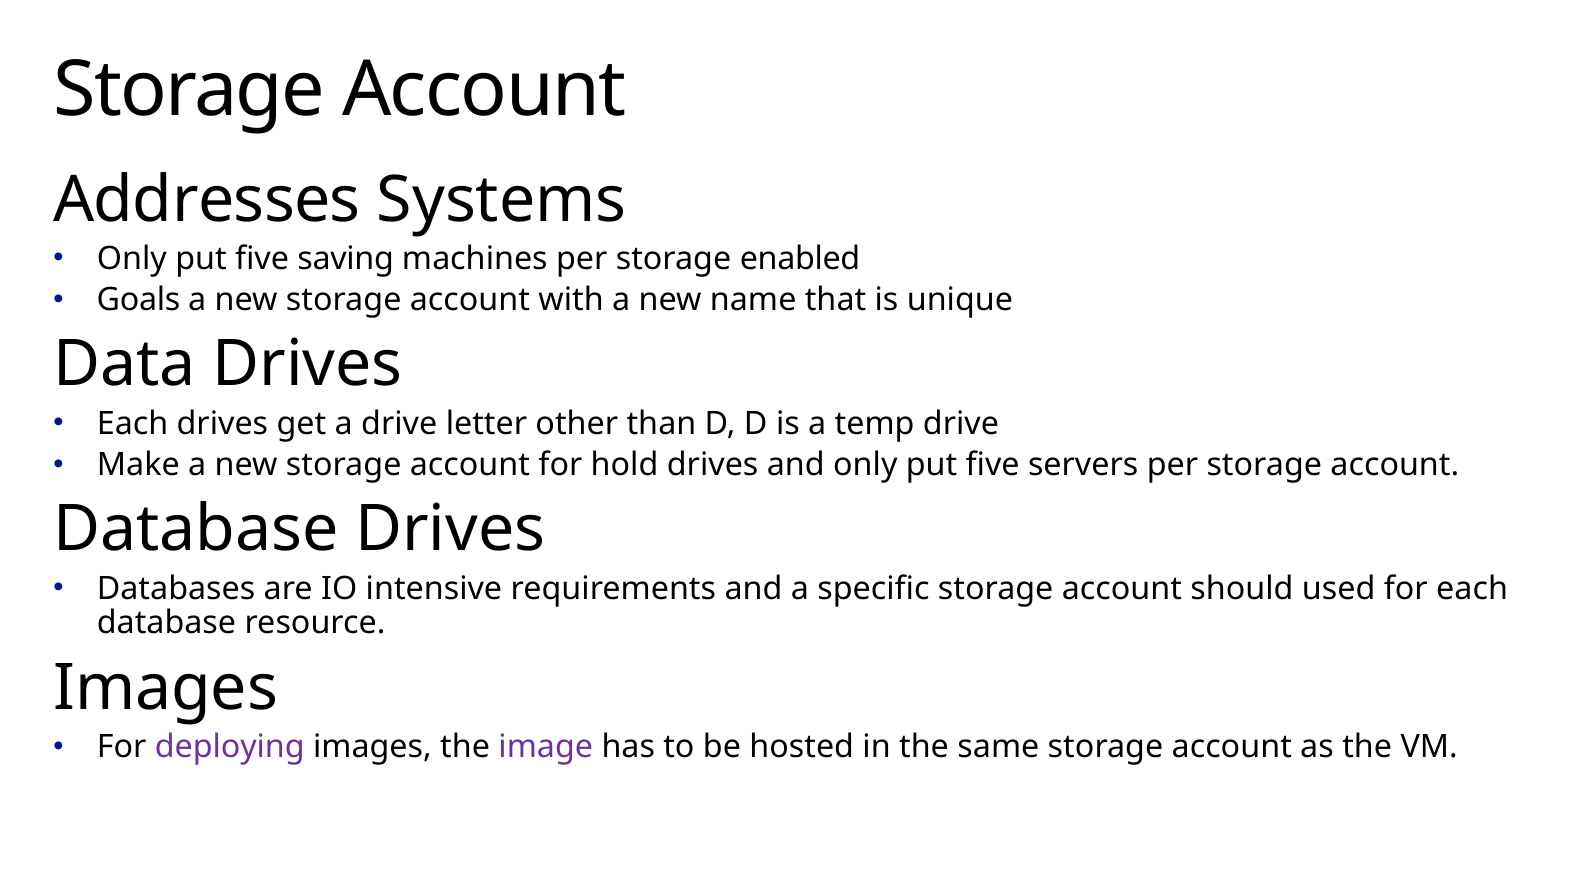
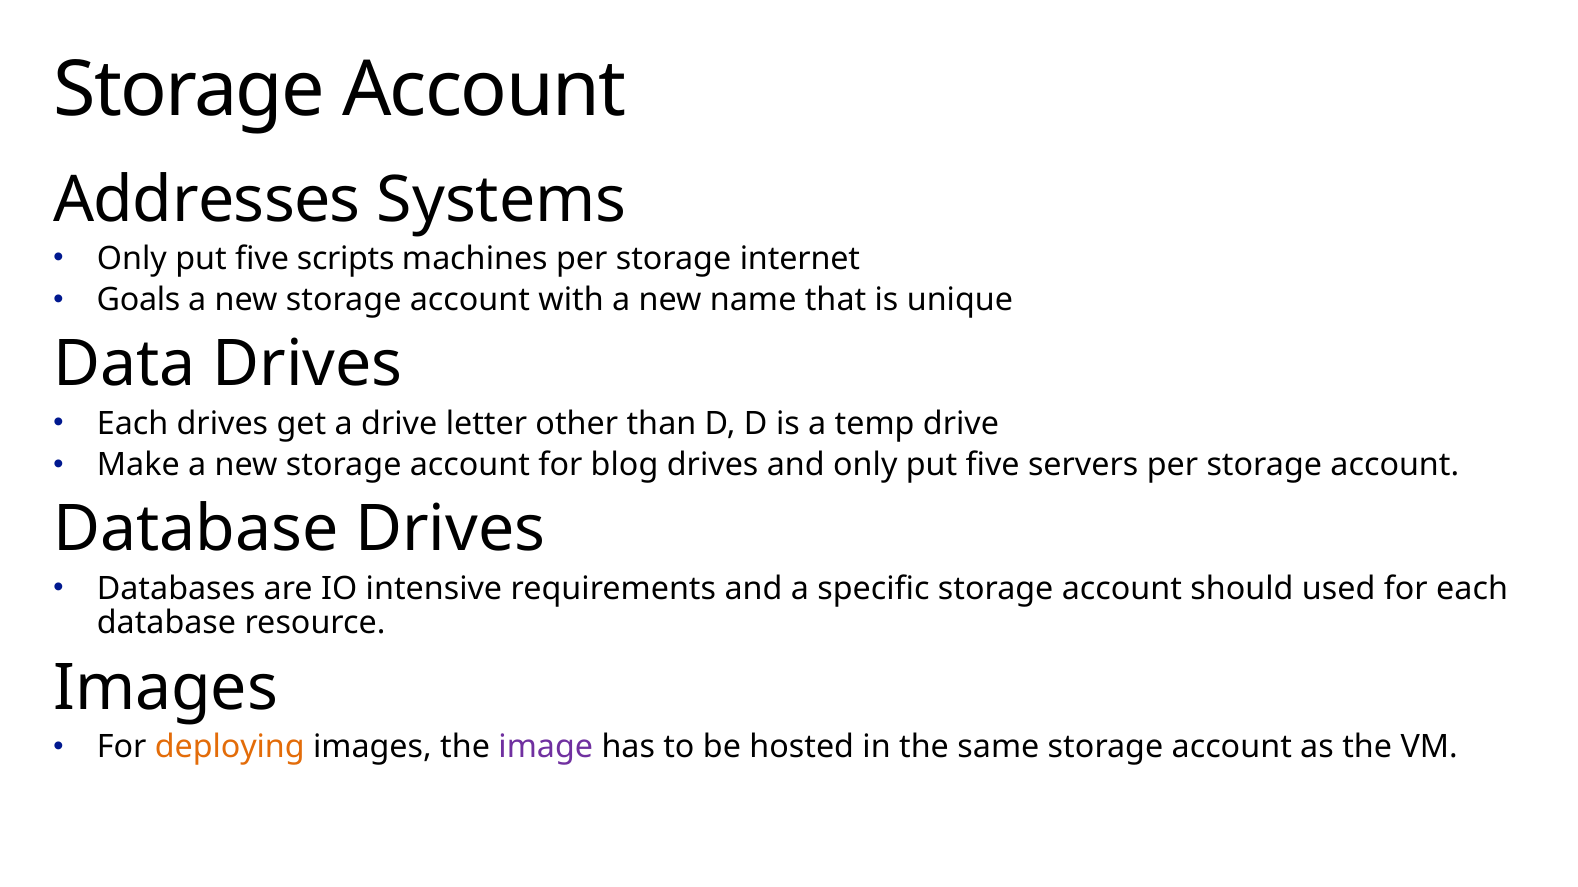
saving: saving -> scripts
enabled: enabled -> internet
hold: hold -> blog
deploying colour: purple -> orange
